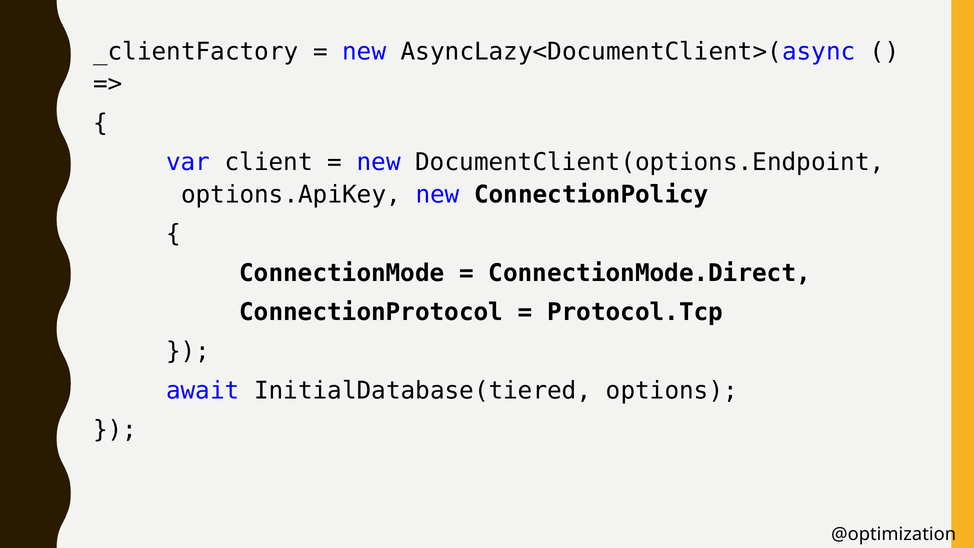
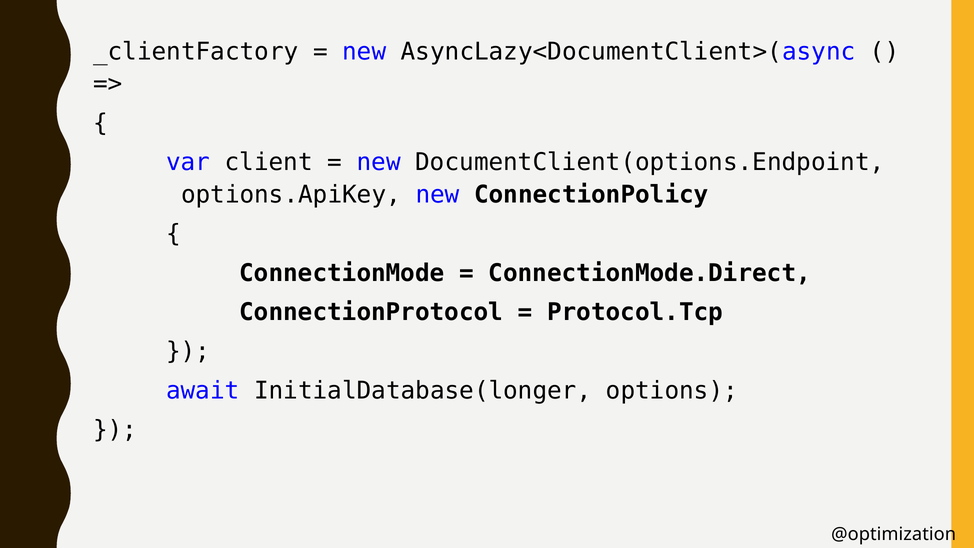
InitialDatabase(tiered: InitialDatabase(tiered -> InitialDatabase(longer
